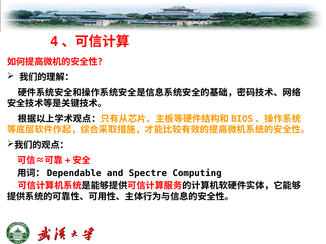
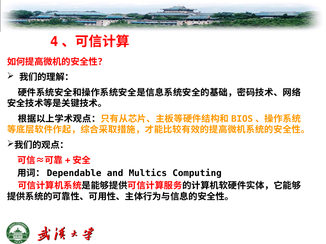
Spectre: Spectre -> Multics
